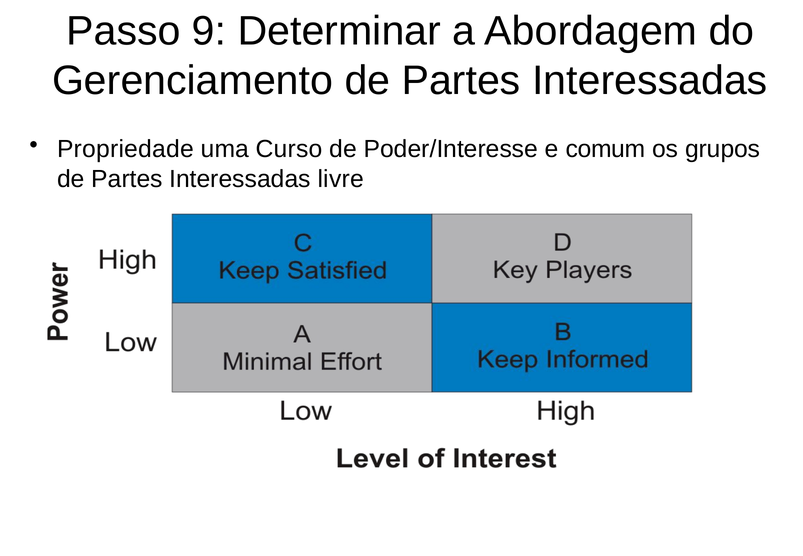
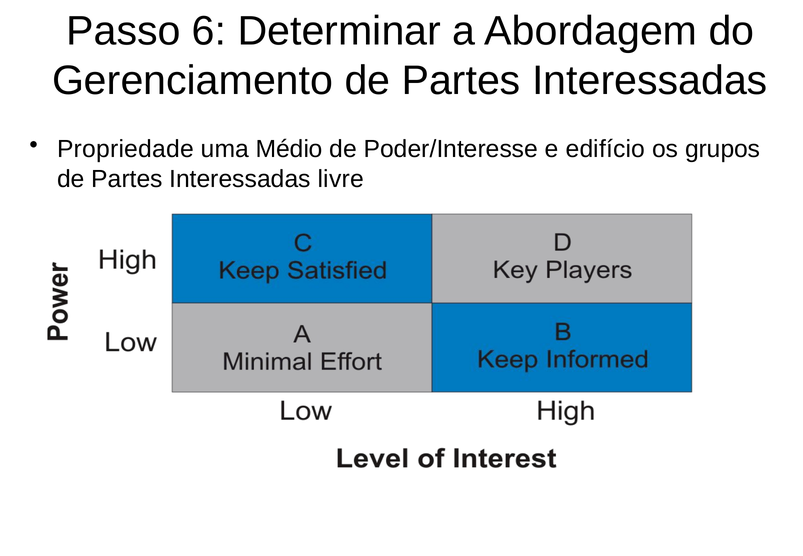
9: 9 -> 6
Curso: Curso -> Médio
comum: comum -> edifício
